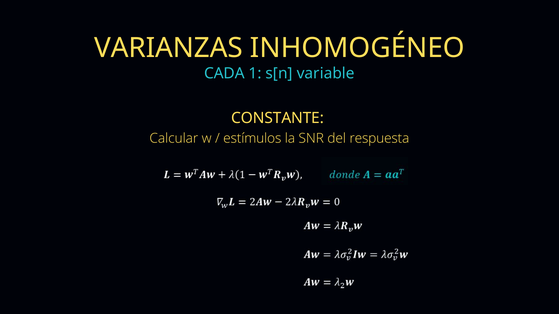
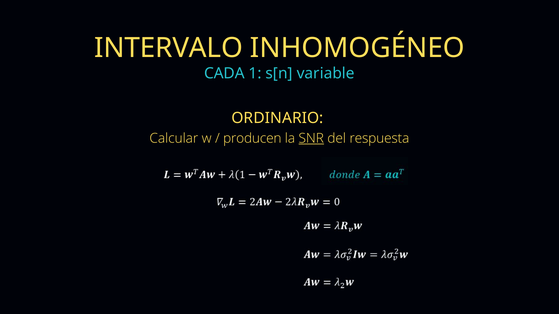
VARIANZAS: VARIANZAS -> INTERVALO
CONSTANTE: CONSTANTE -> ORDINARIO
estímulos: estímulos -> producen
SNR underline: none -> present
